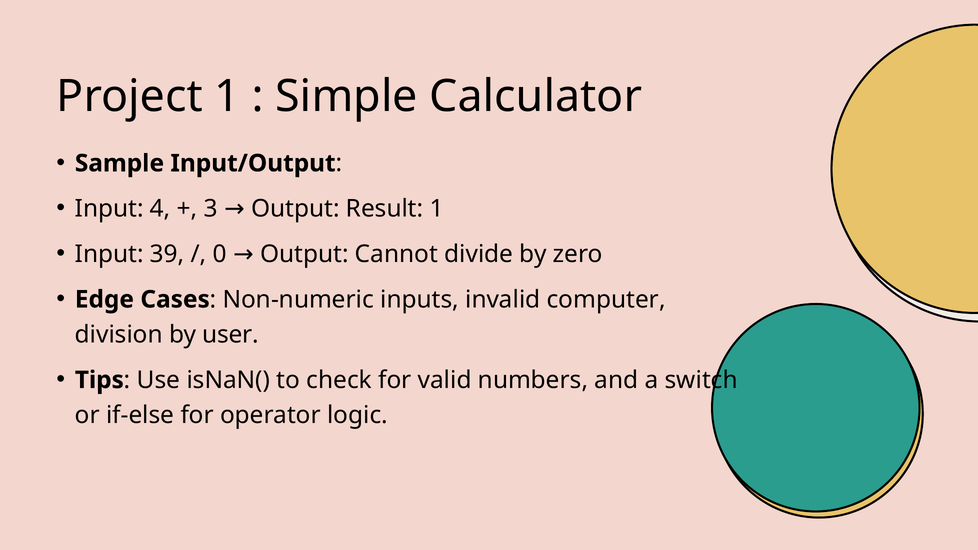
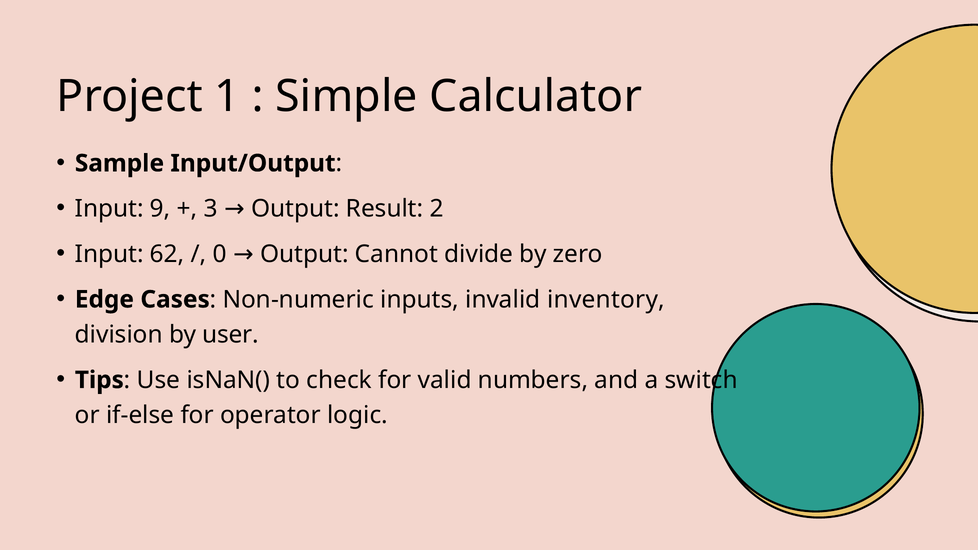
4: 4 -> 9
Result 1: 1 -> 2
39: 39 -> 62
computer: computer -> inventory
